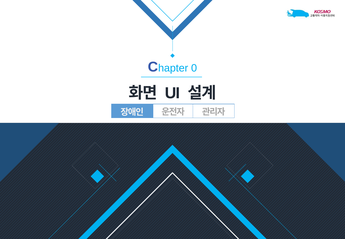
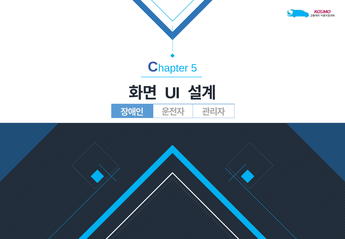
0: 0 -> 5
